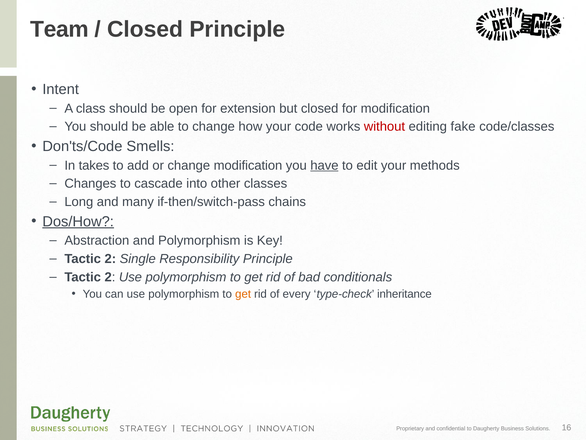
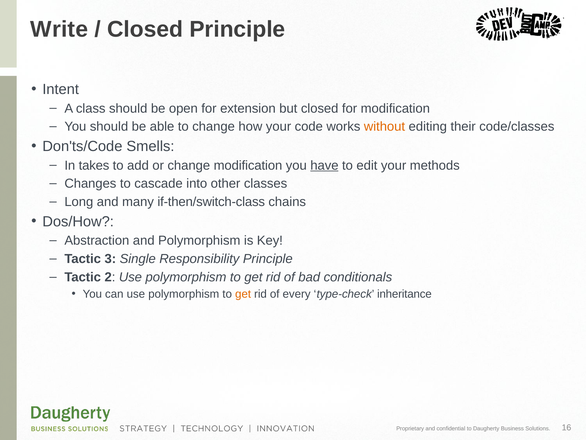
Team: Team -> Write
without colour: red -> orange
fake: fake -> their
if-then/switch-pass: if-then/switch-pass -> if-then/switch-class
Dos/How underline: present -> none
2 at (110, 259): 2 -> 3
